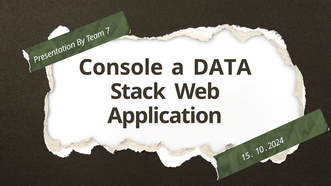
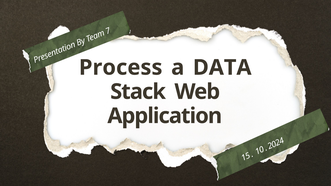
Console: Console -> Process
